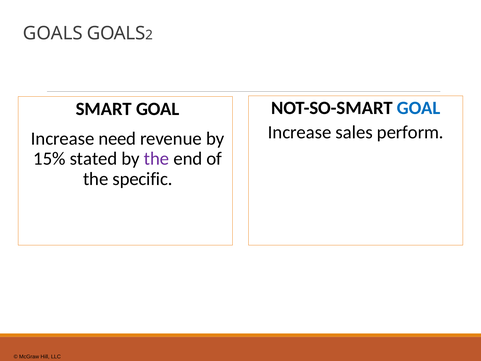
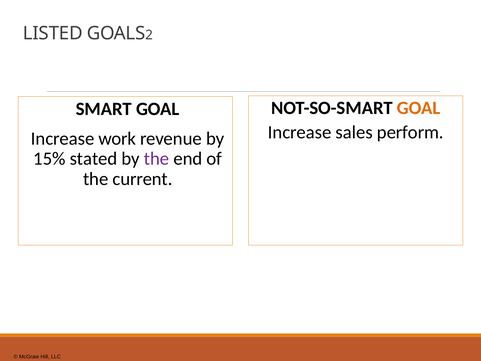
GOALS at (53, 33): GOALS -> LISTED
GOAL at (419, 108) colour: blue -> orange
need: need -> work
specific: specific -> current
